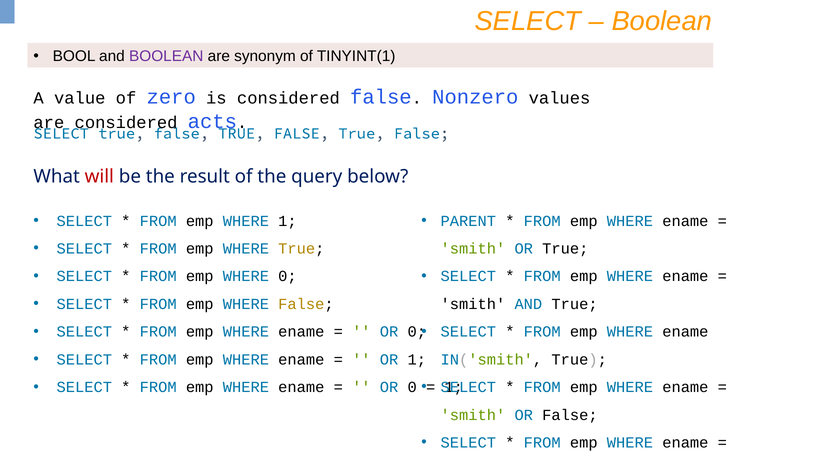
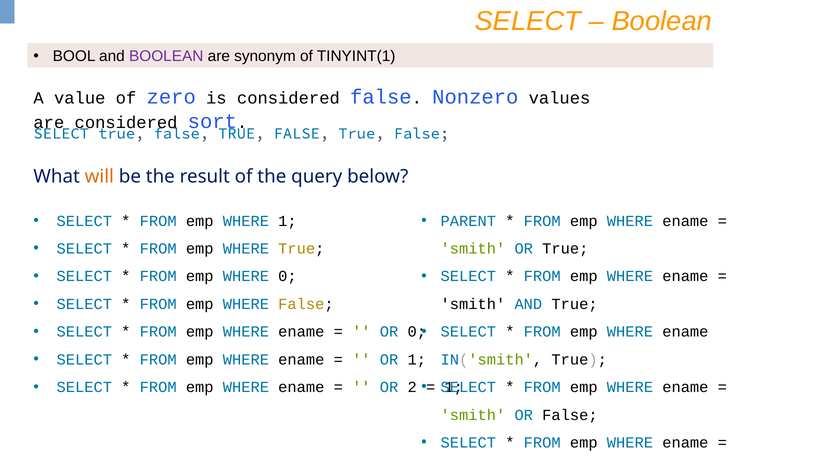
acts: acts -> sort
will colour: red -> orange
0 at (412, 387): 0 -> 2
